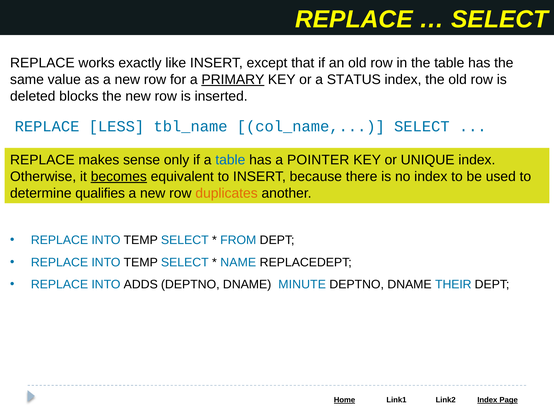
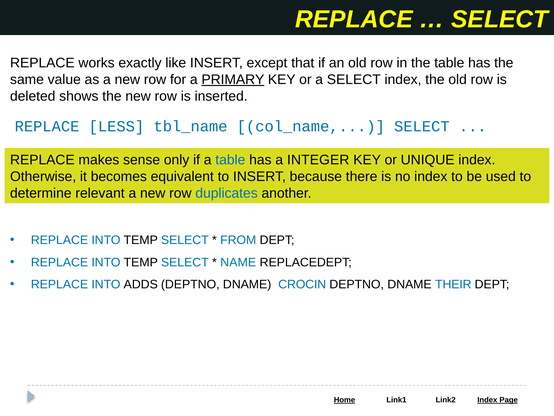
a STATUS: STATUS -> SELECT
blocks: blocks -> shows
POINTER: POINTER -> INTEGER
becomes underline: present -> none
qualifies: qualifies -> relevant
duplicates colour: orange -> blue
MINUTE: MINUTE -> CROCIN
